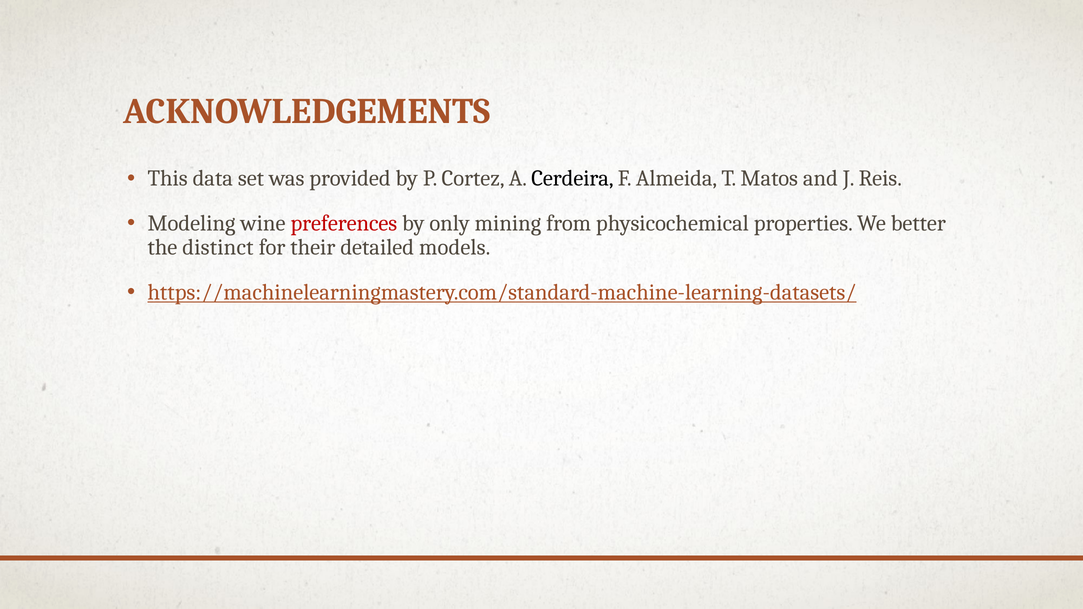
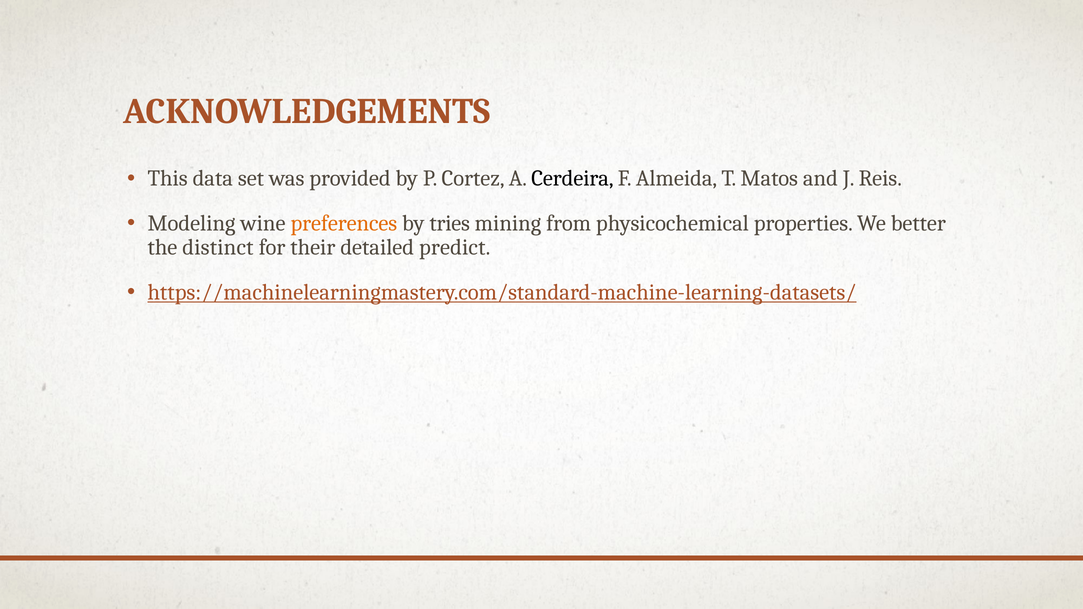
preferences colour: red -> orange
only: only -> tries
models: models -> predict
